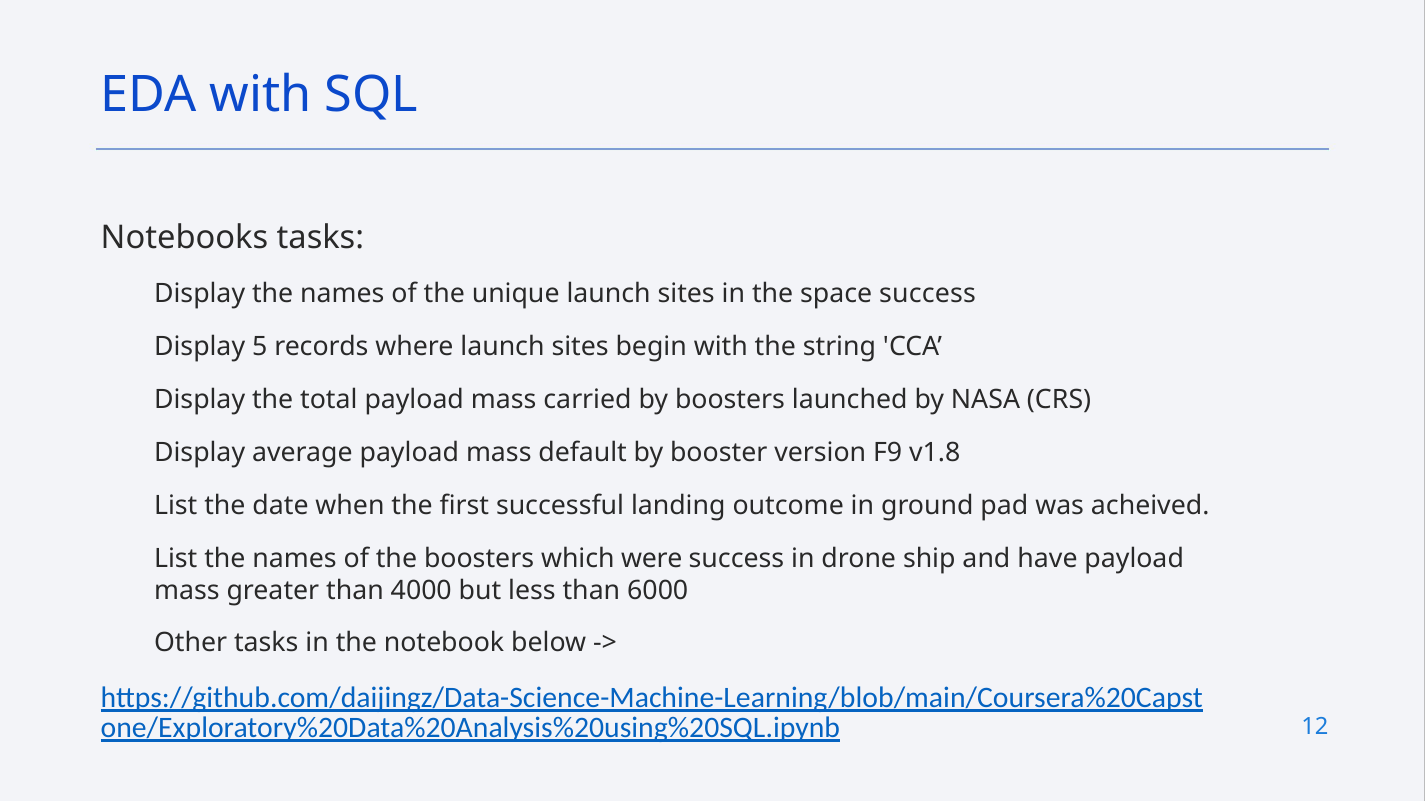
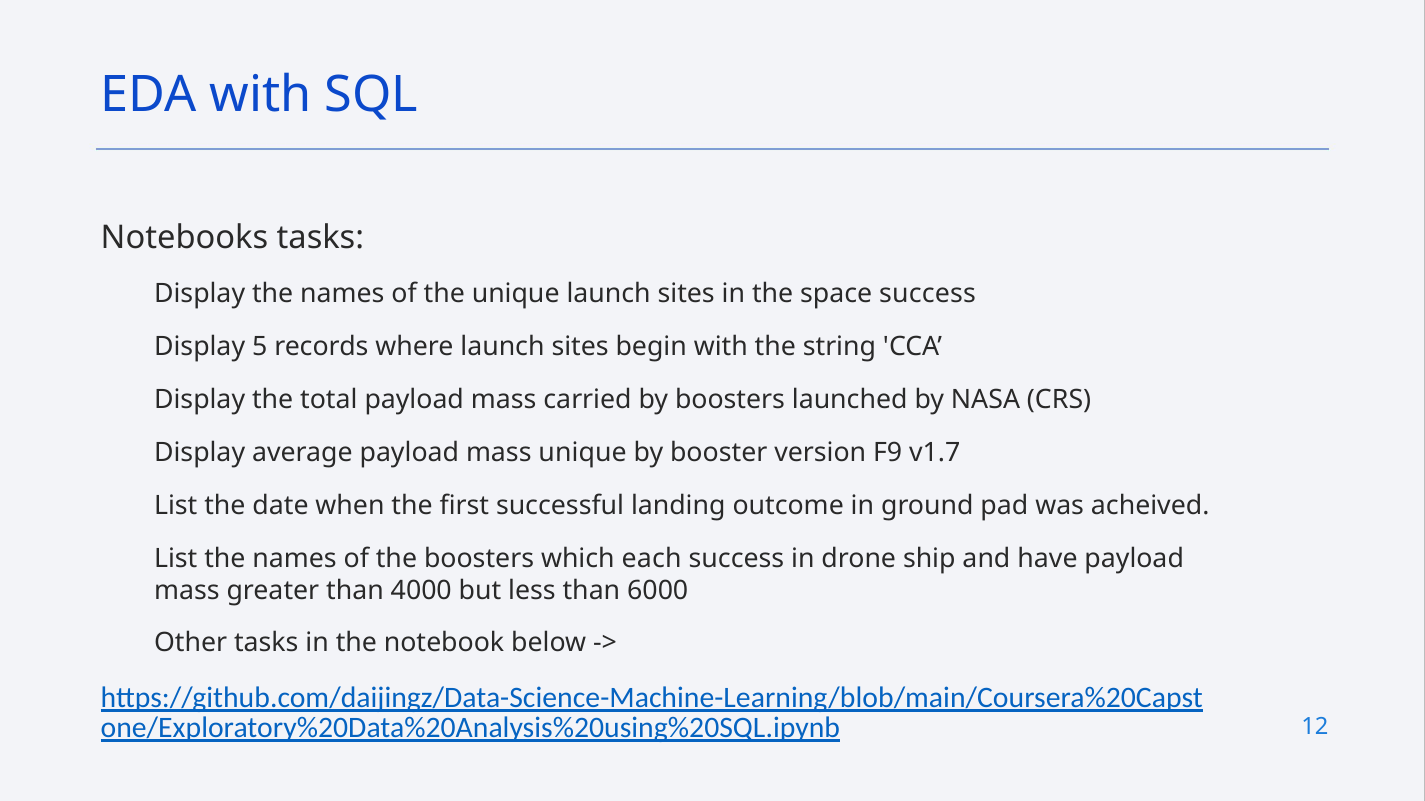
mass default: default -> unique
v1.8: v1.8 -> v1.7
were: were -> each
